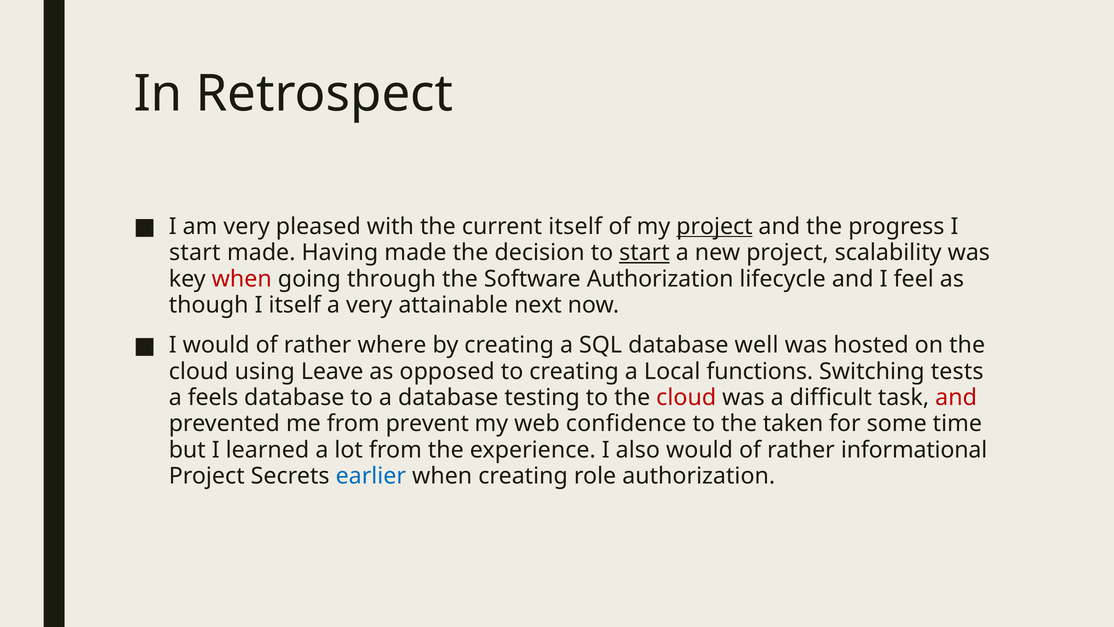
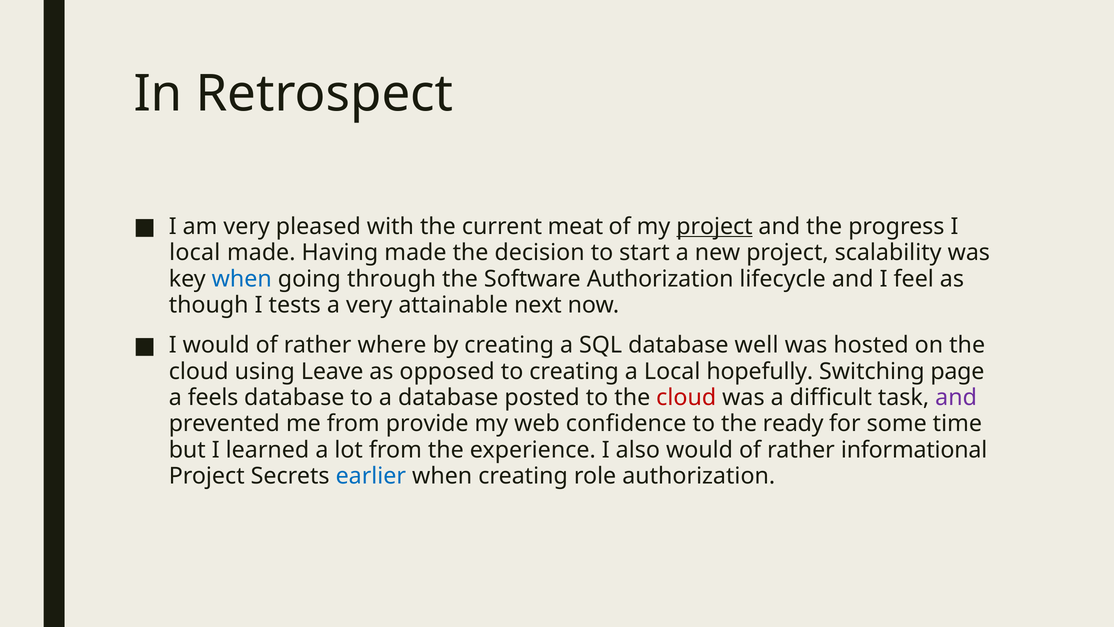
current itself: itself -> meat
start at (195, 253): start -> local
start at (644, 253) underline: present -> none
when at (242, 279) colour: red -> blue
I itself: itself -> tests
functions: functions -> hopefully
tests: tests -> page
testing: testing -> posted
and at (956, 397) colour: red -> purple
prevent: prevent -> provide
taken: taken -> ready
